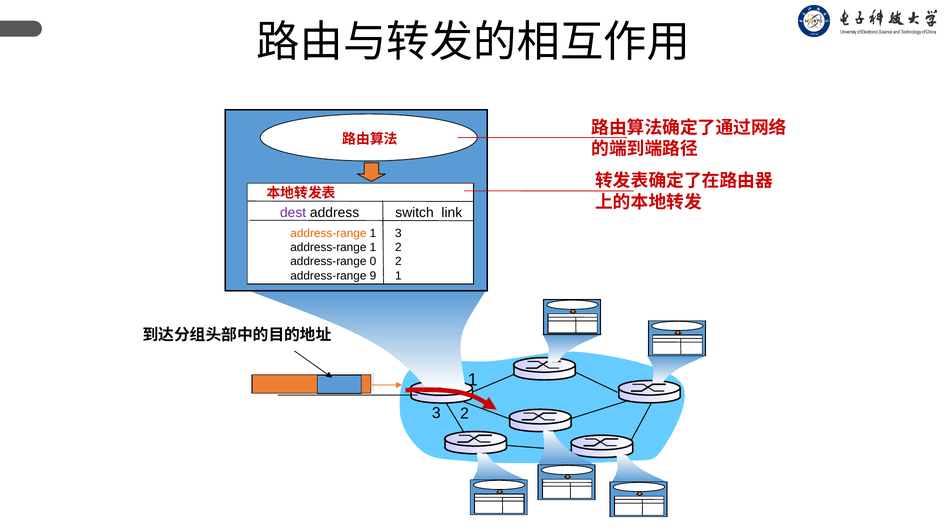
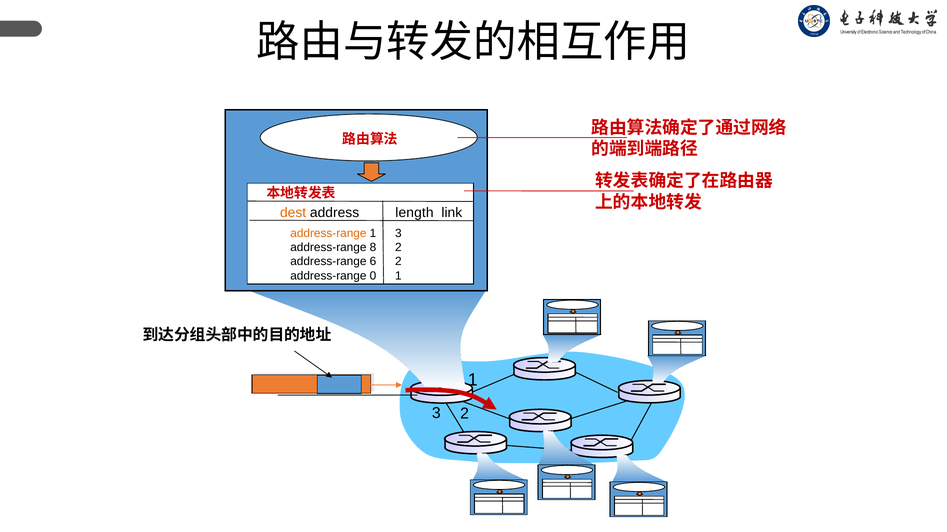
dest colour: purple -> orange
switch: switch -> length
1 at (373, 248): 1 -> 8
0: 0 -> 6
9: 9 -> 0
